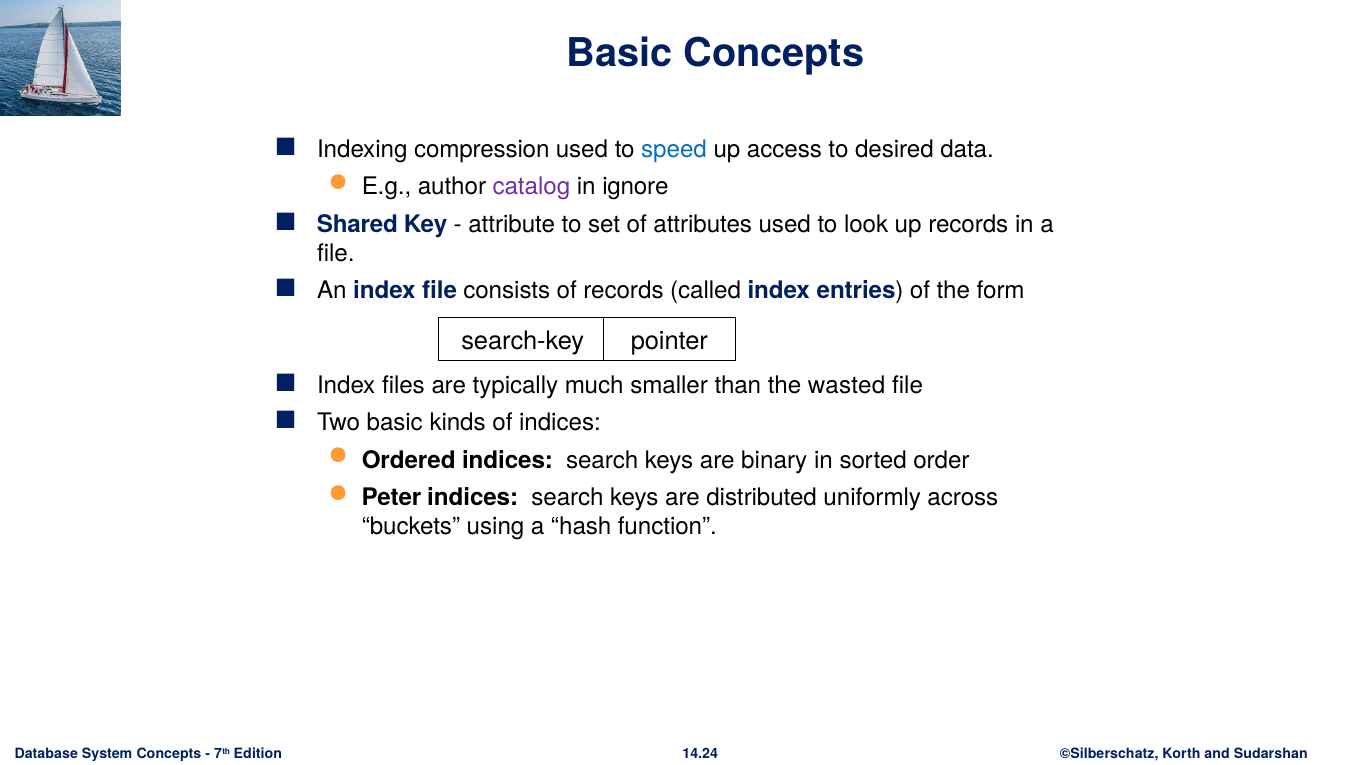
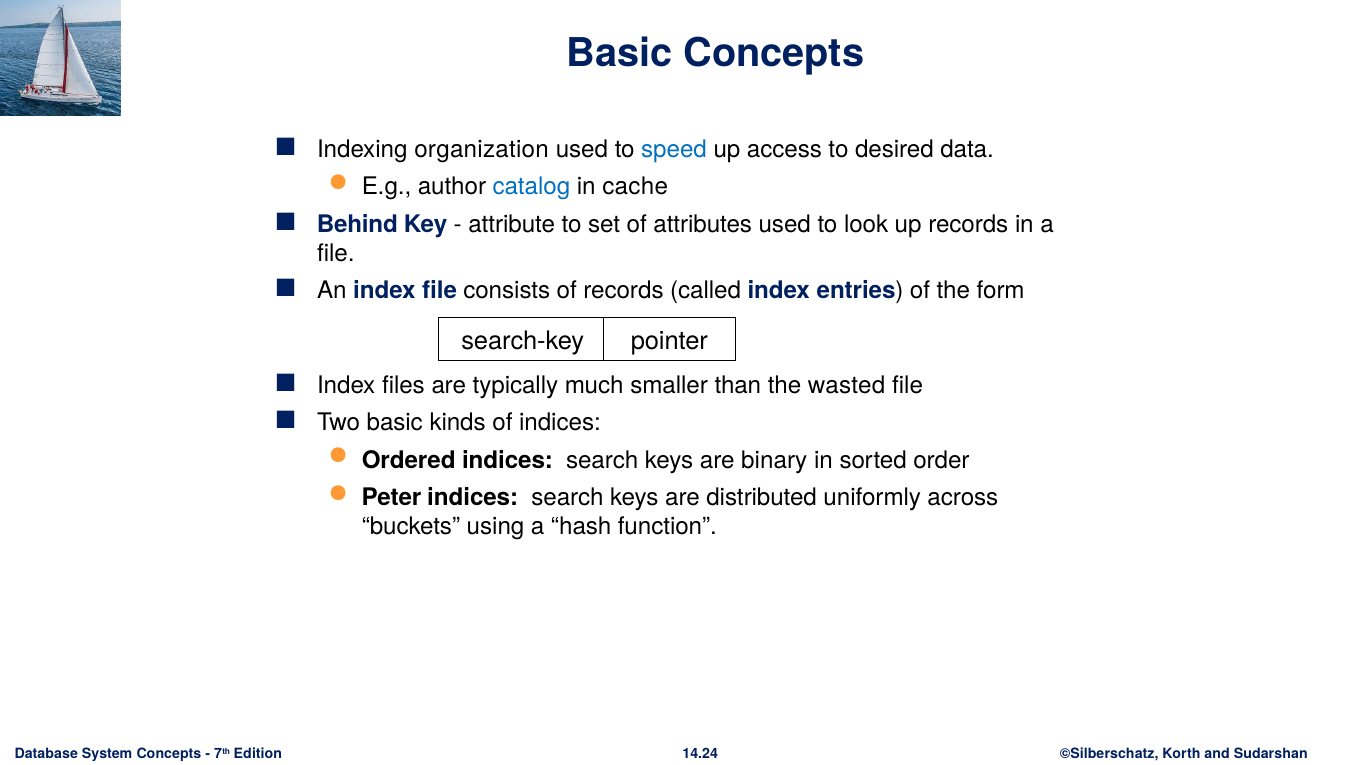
compression: compression -> organization
catalog colour: purple -> blue
ignore: ignore -> cache
Shared: Shared -> Behind
